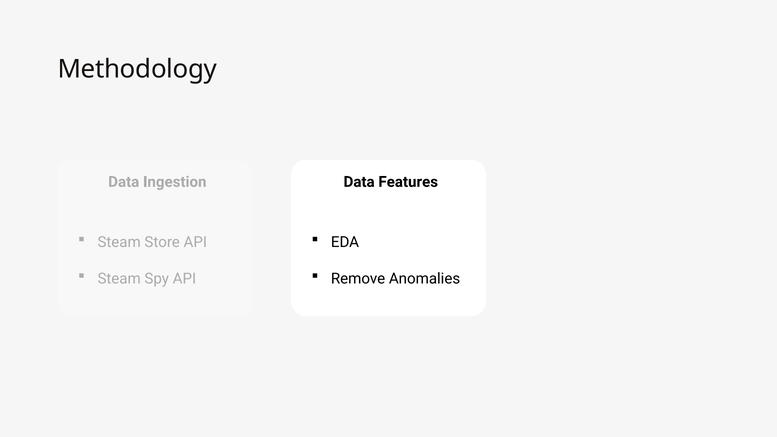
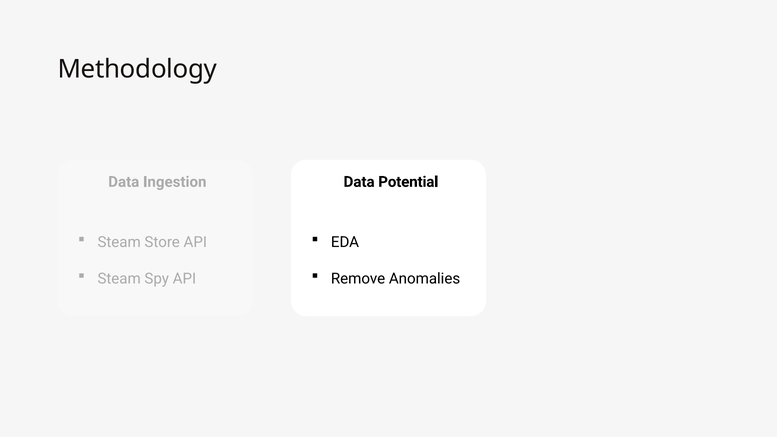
Features: Features -> Potential
